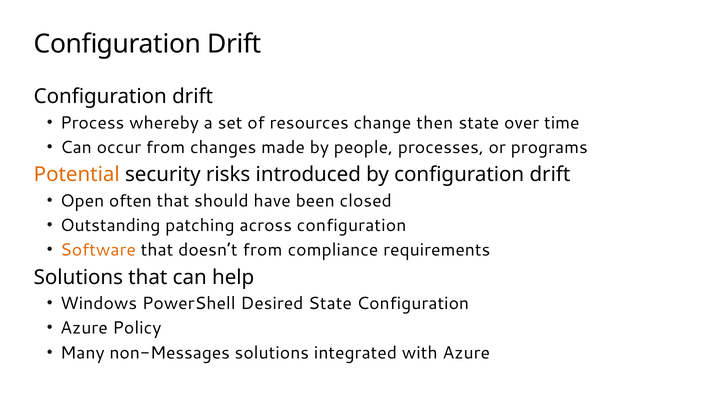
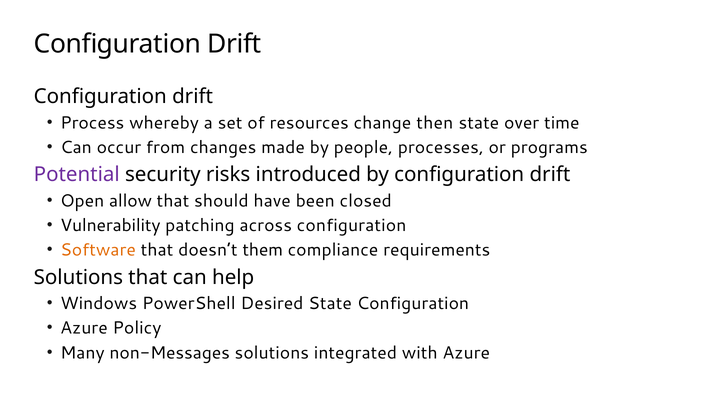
Potential colour: orange -> purple
often: often -> allow
Outstanding: Outstanding -> Vulnerability
doesn’t from: from -> them
